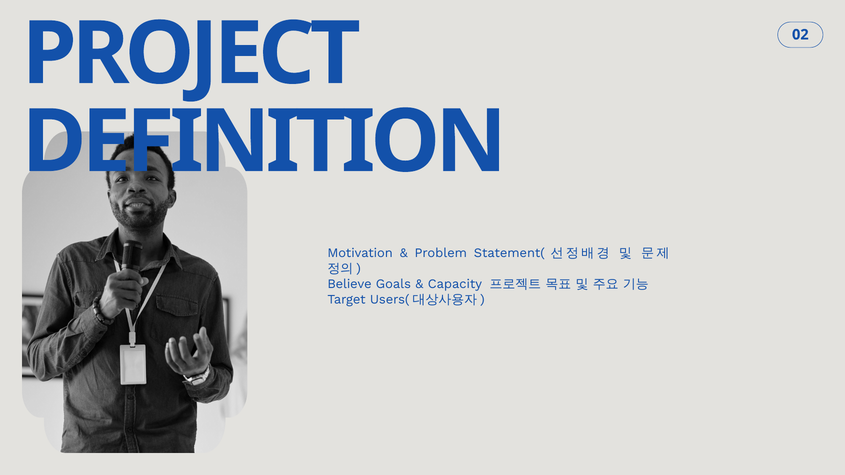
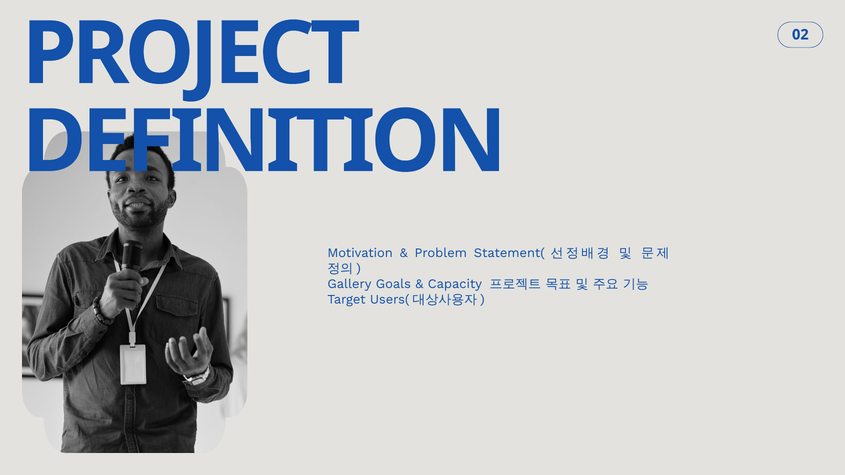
Believe: Believe -> Gallery
